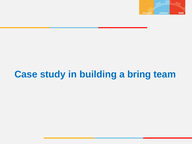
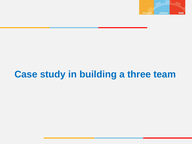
bring: bring -> three
